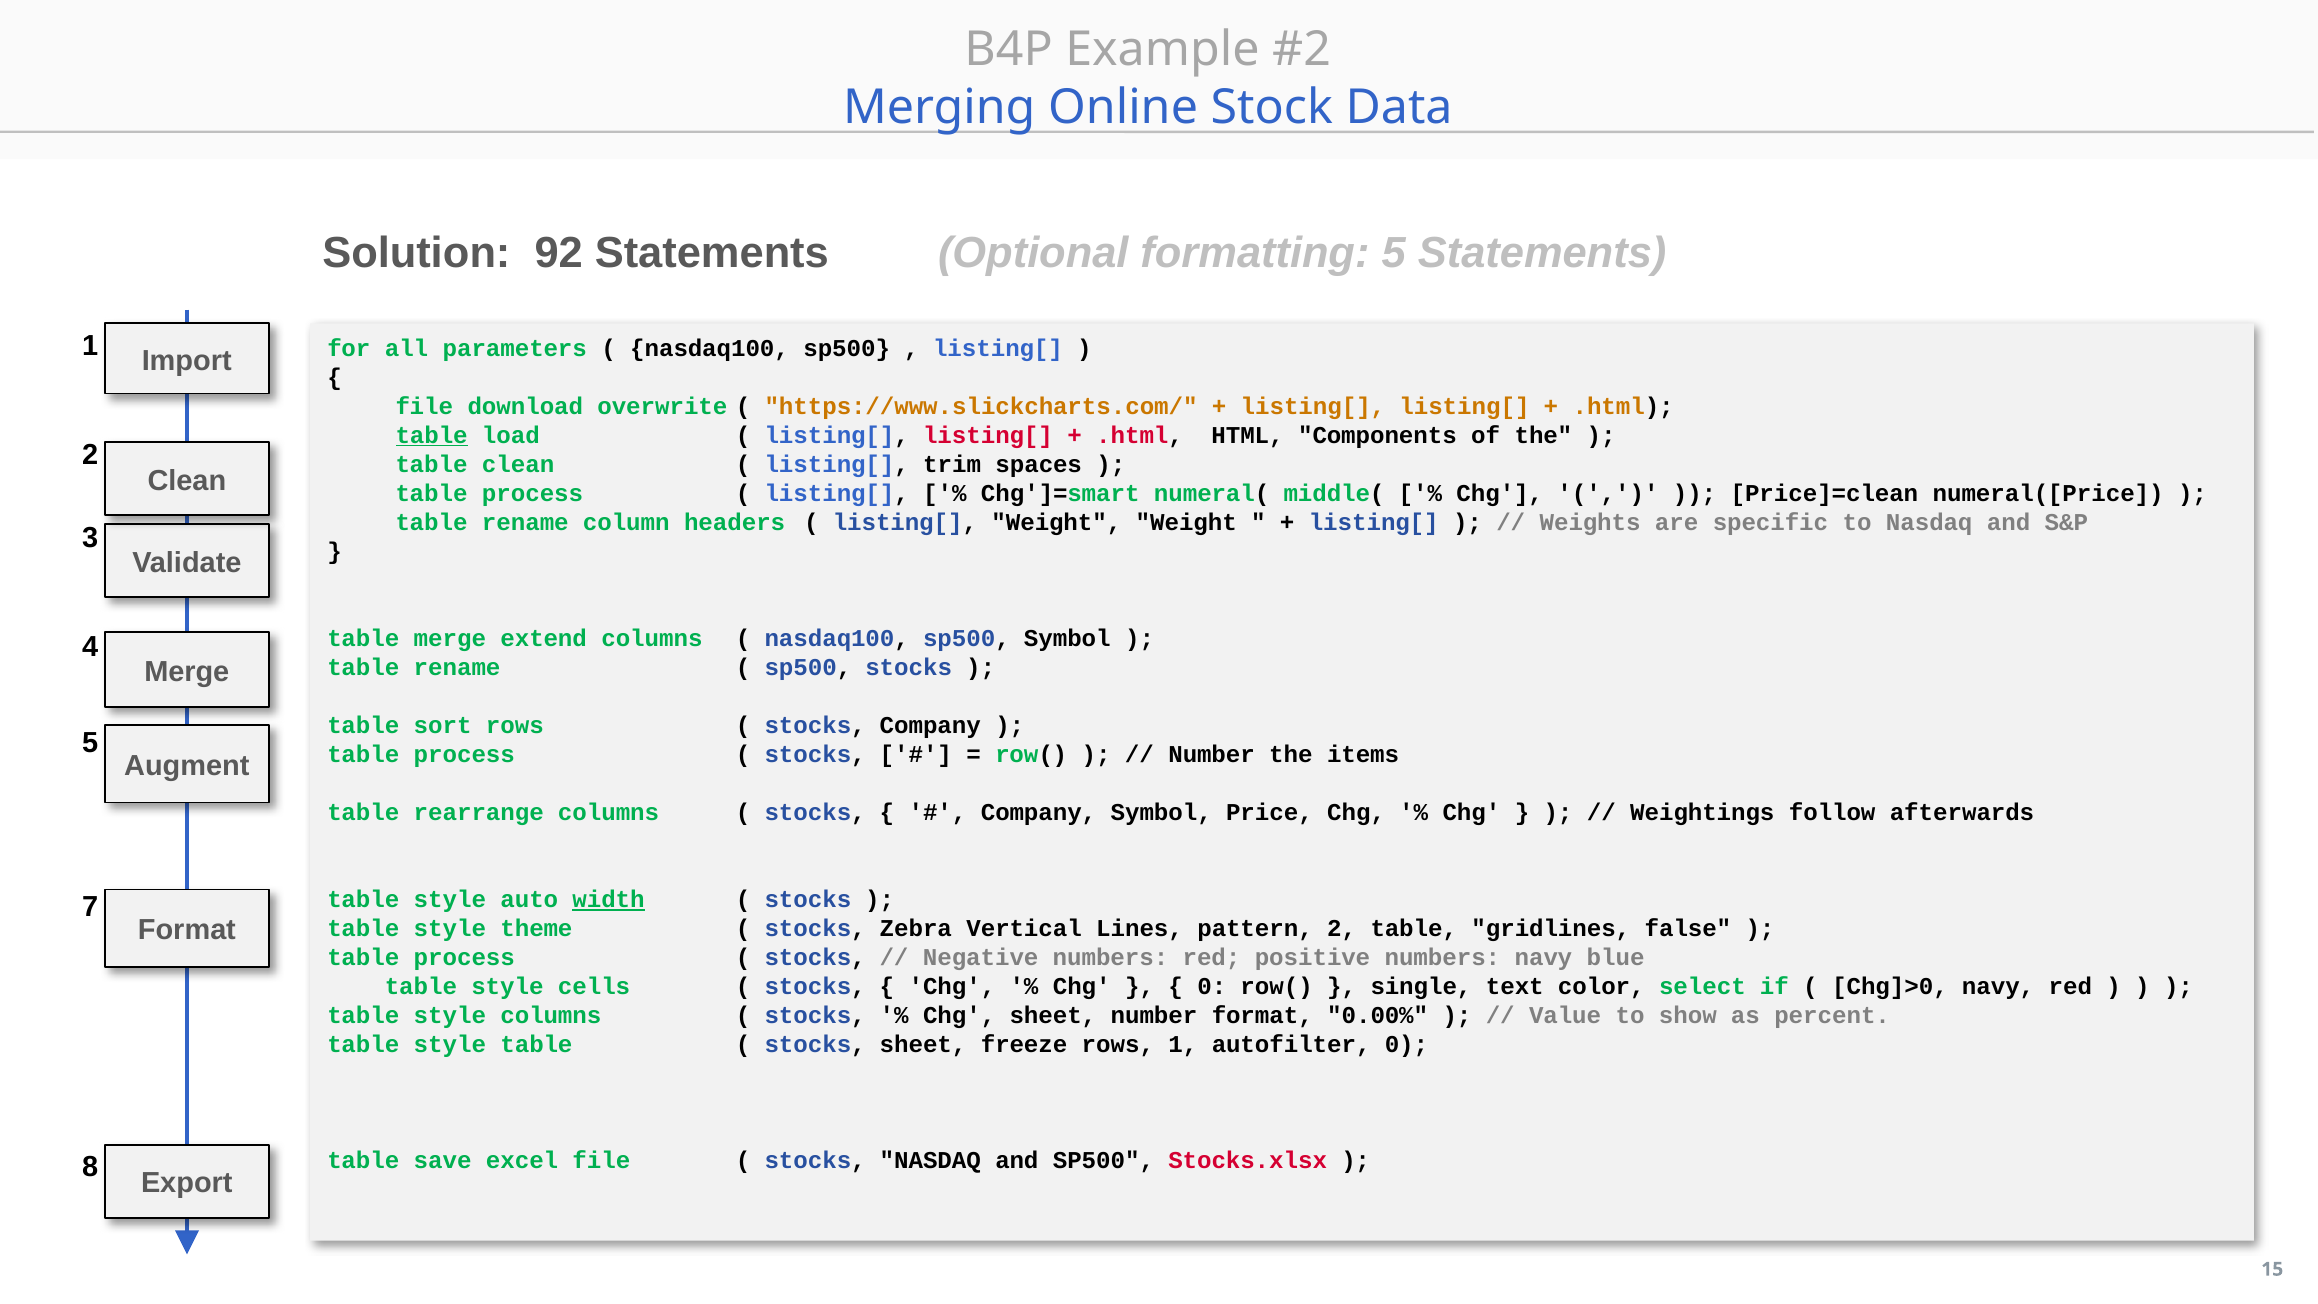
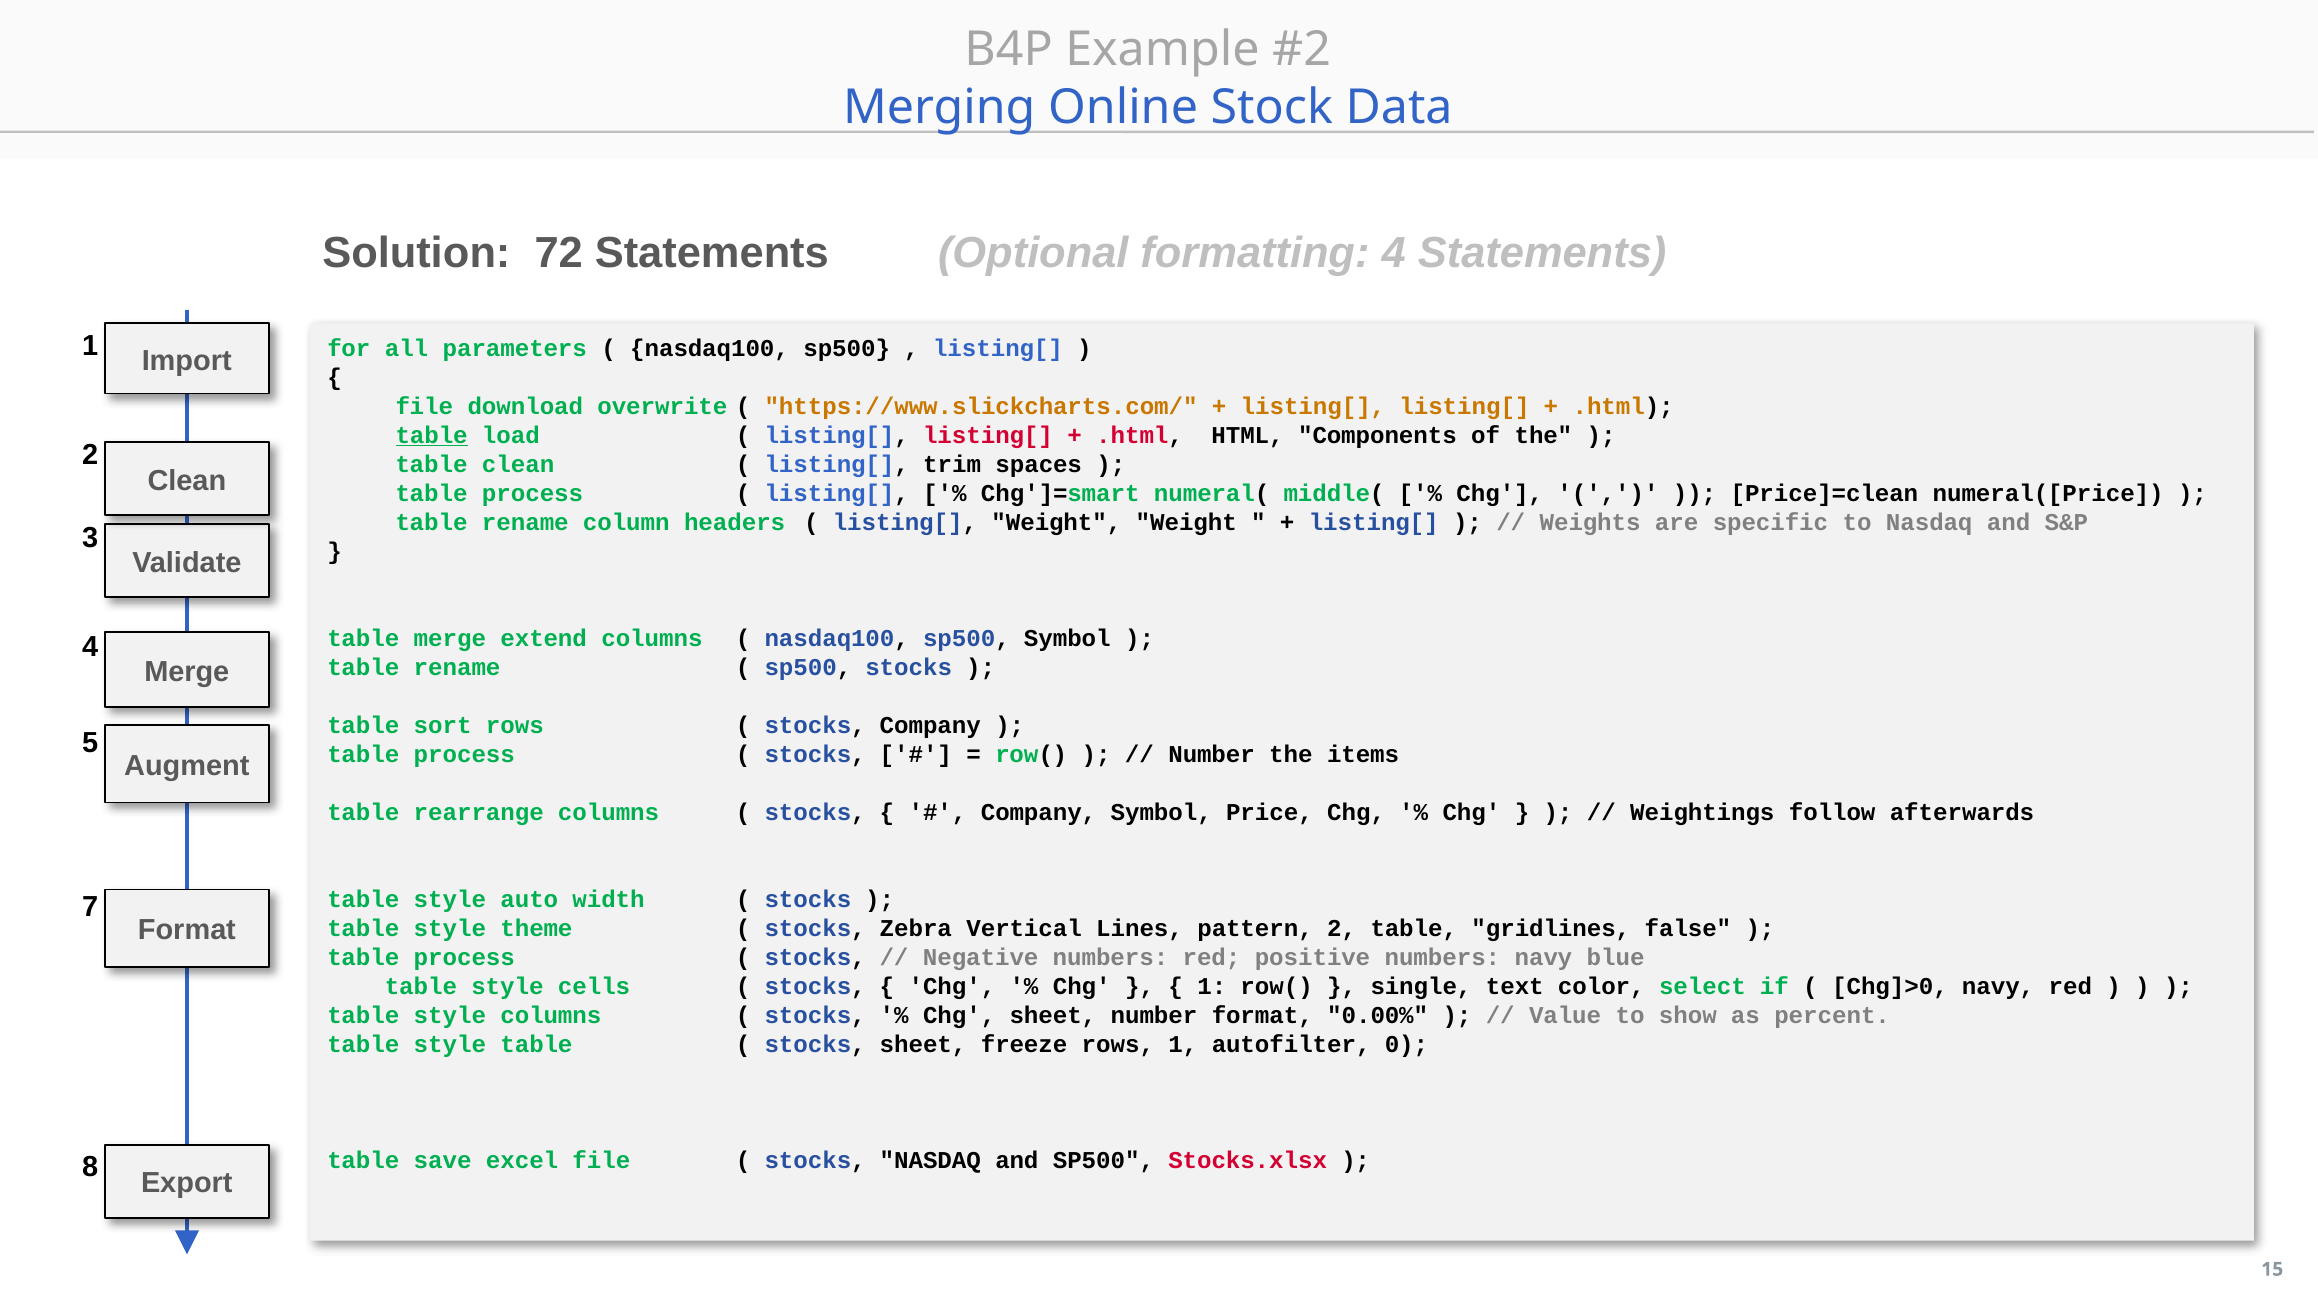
92: 92 -> 72
formatting 5: 5 -> 4
width underline: present -> none
0 at (1212, 987): 0 -> 1
